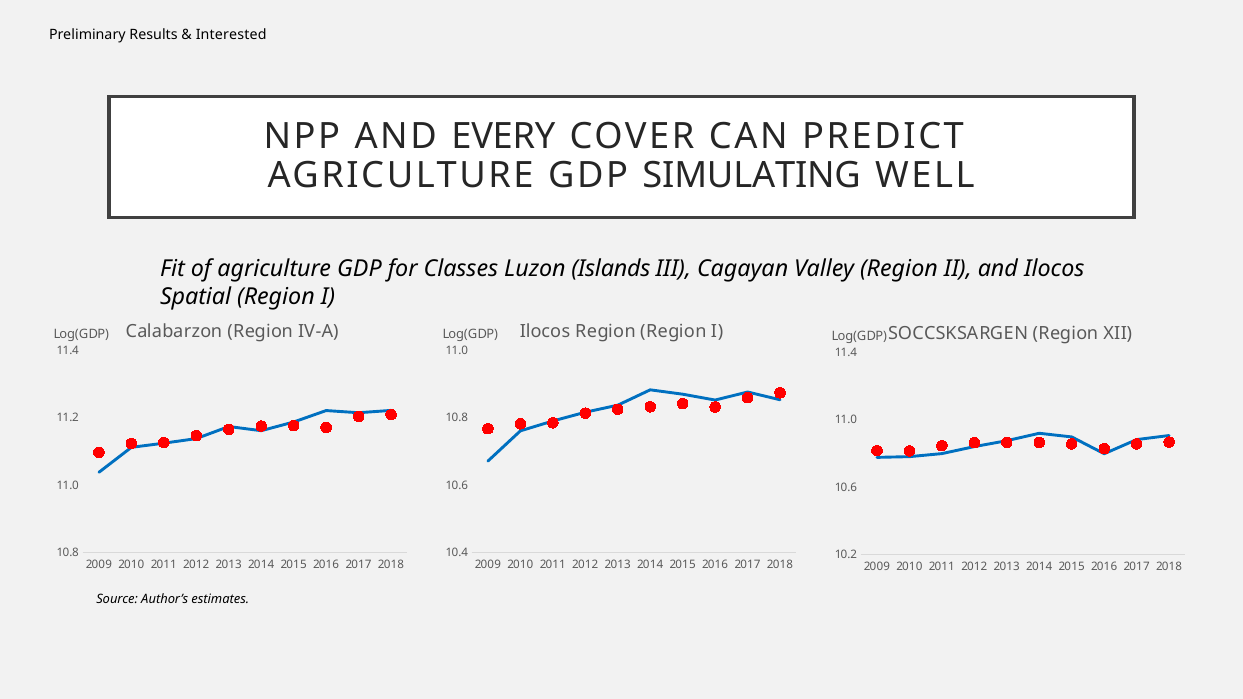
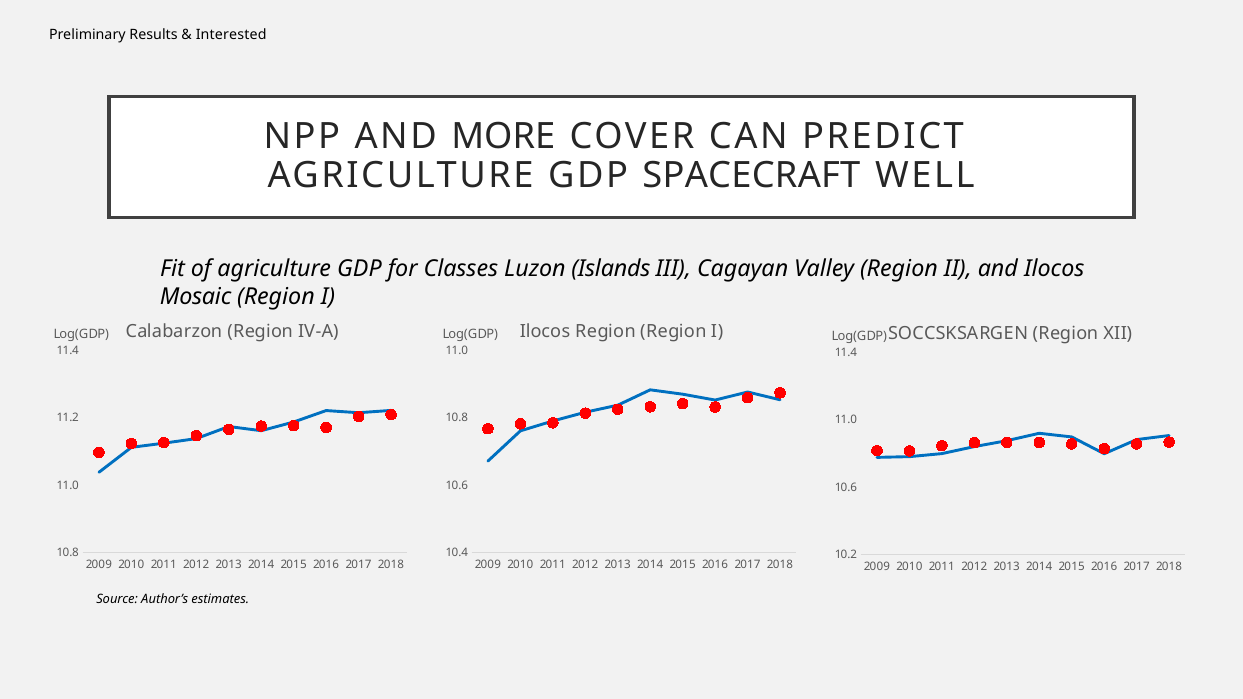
EVERY: EVERY -> MORE
SIMULATING: SIMULATING -> SPACECRAFT
Spatial: Spatial -> Mosaic
